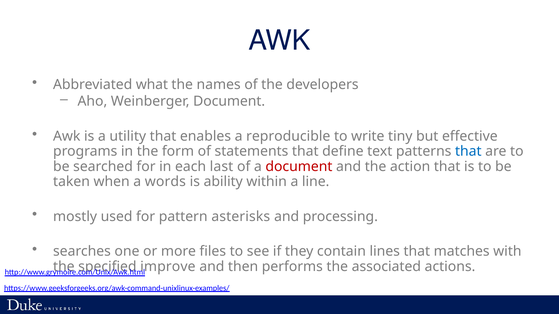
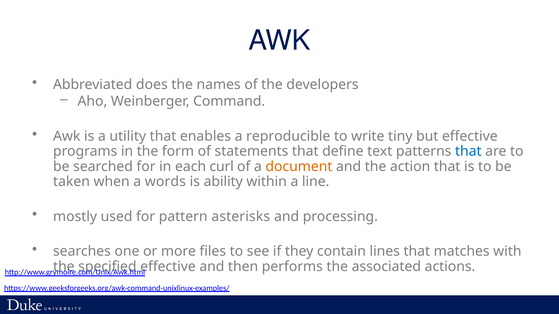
what: what -> does
Weinberger Document: Document -> Command
last: last -> curl
document at (299, 167) colour: red -> orange
improve at (168, 267): improve -> effective
